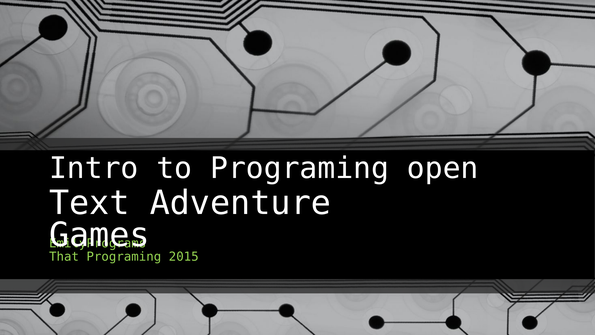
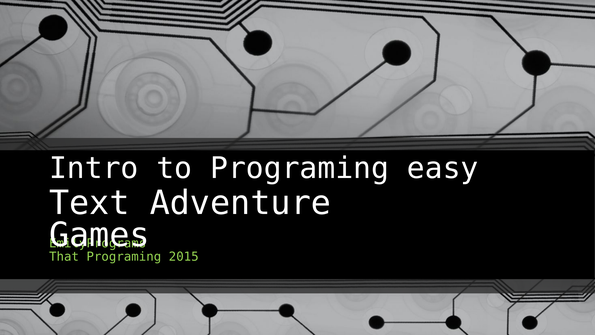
open: open -> easy
